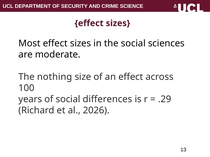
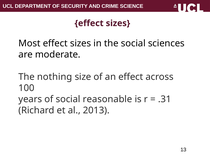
differences: differences -> reasonable
.29: .29 -> .31
2026: 2026 -> 2013
